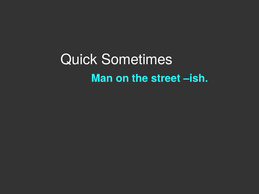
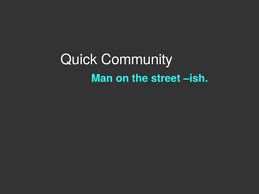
Sometimes: Sometimes -> Community
